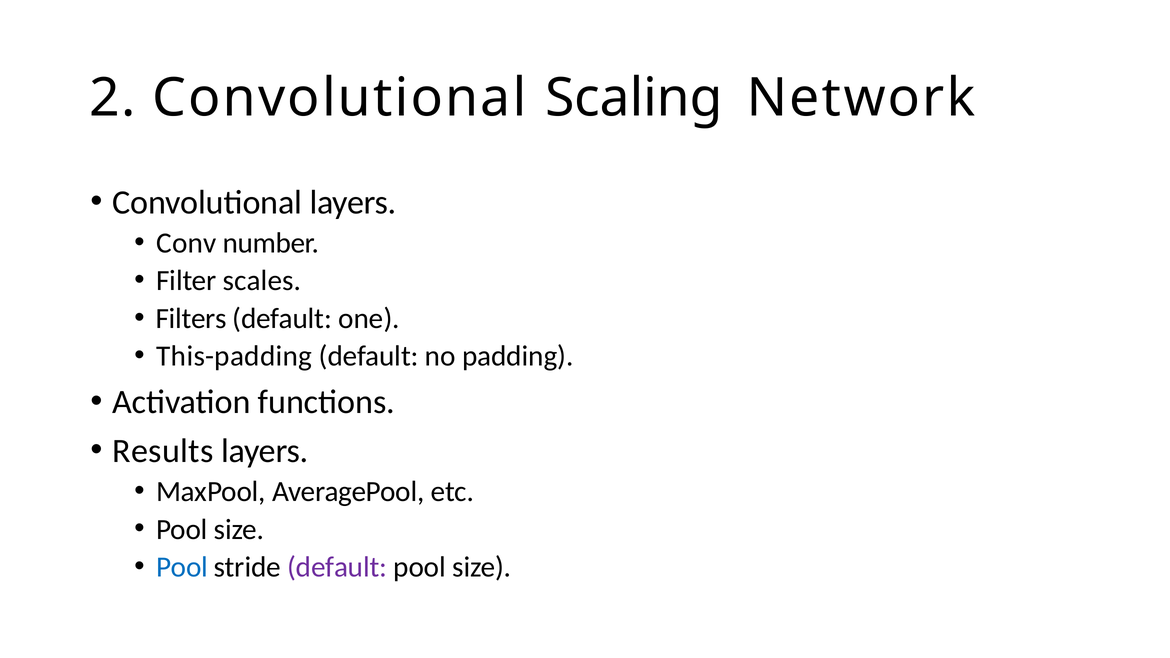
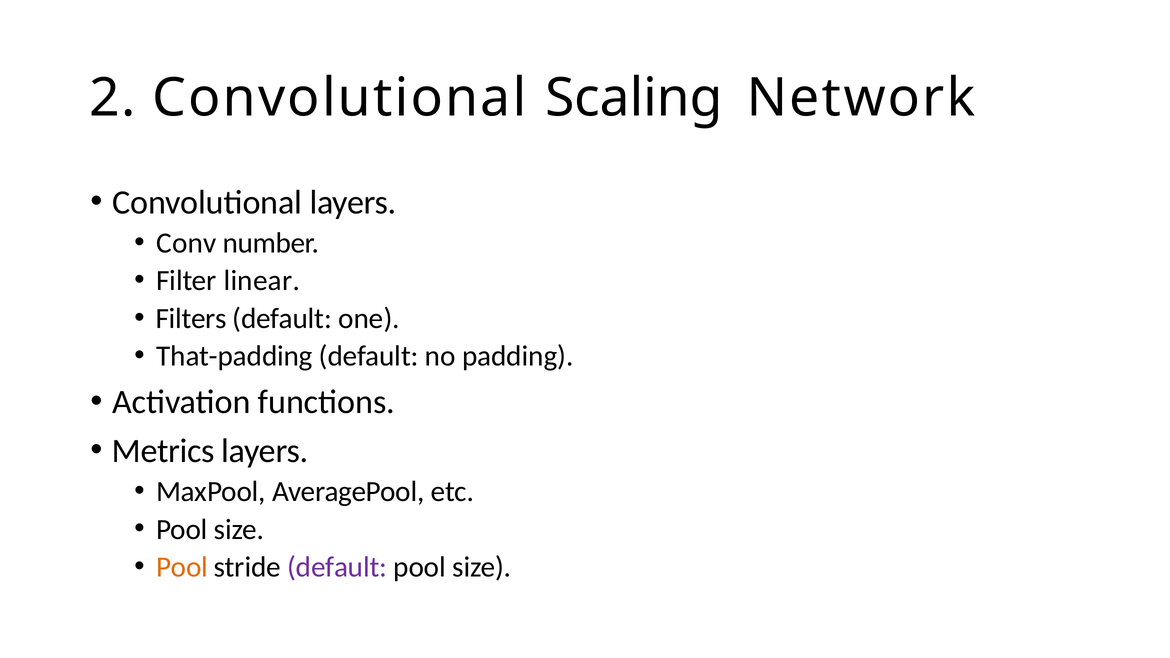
scales: scales -> linear
This-padding: This-padding -> That-padding
Results: Results -> Metrics
Pool at (182, 567) colour: blue -> orange
